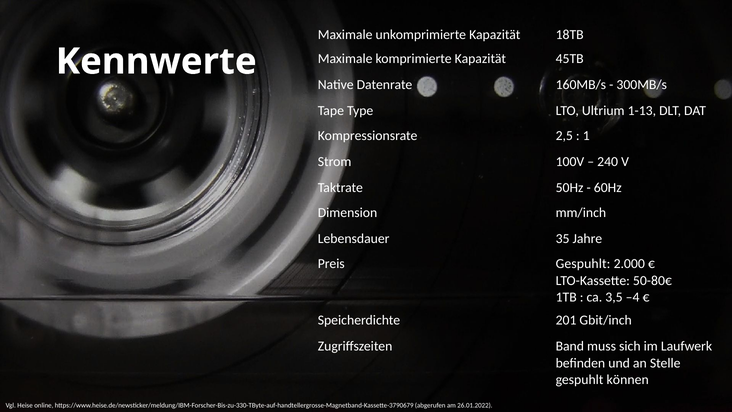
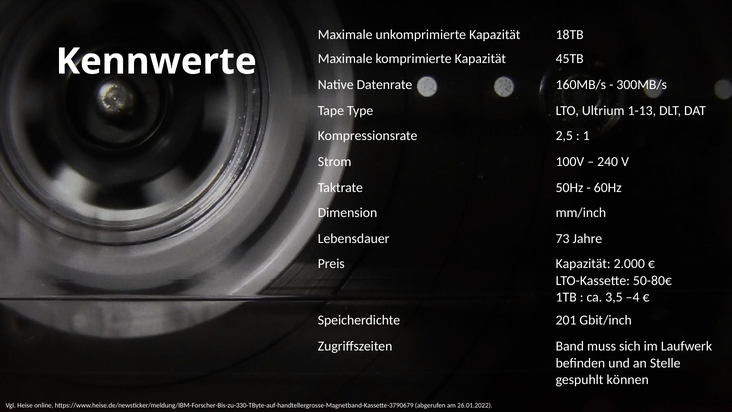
35: 35 -> 73
Preis Gespuhlt: Gespuhlt -> Kapazität
